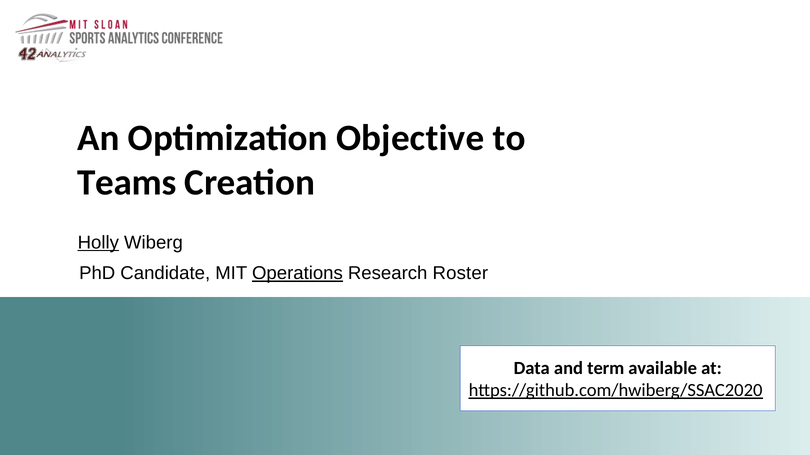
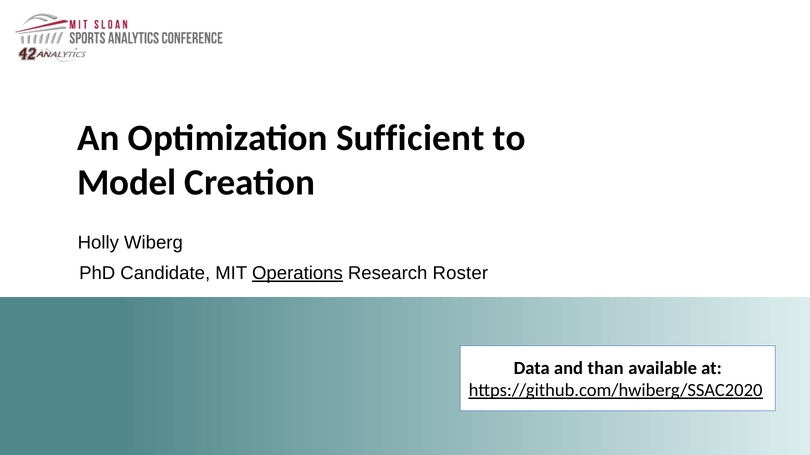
Objective: Objective -> Sufficient
Teams: Teams -> Model
Holly underline: present -> none
term: term -> than
